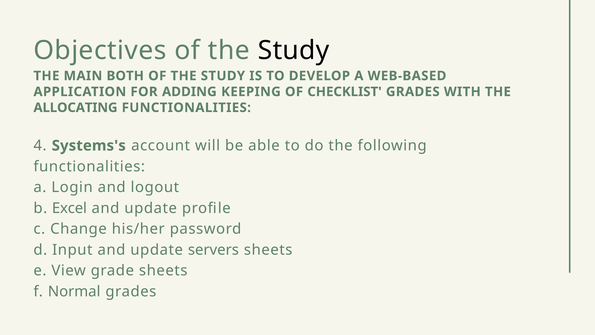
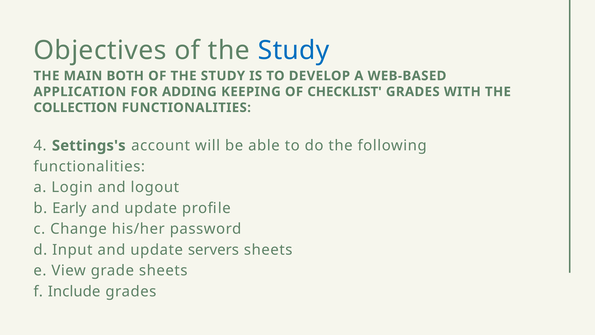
Study at (294, 50) colour: black -> blue
ALLOCATING: ALLOCATING -> COLLECTION
Systems's: Systems's -> Settings's
Excel: Excel -> Early
Normal: Normal -> Include
